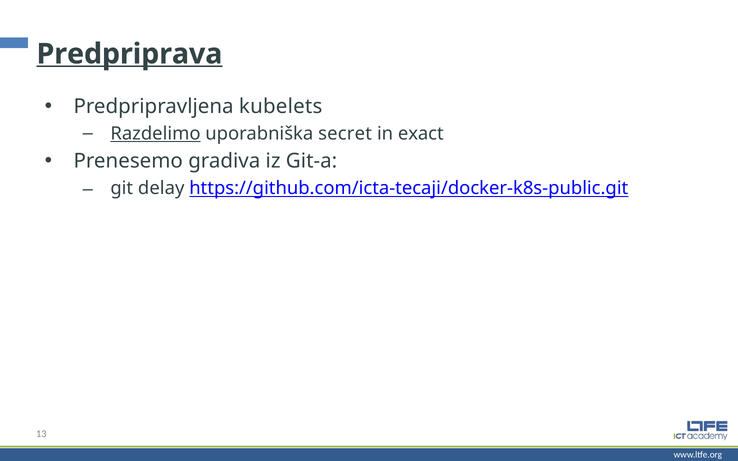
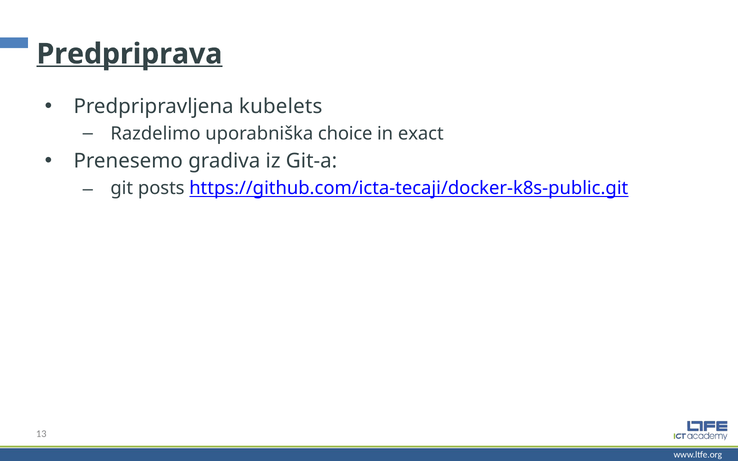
Razdelimo underline: present -> none
secret: secret -> choice
delay: delay -> posts
